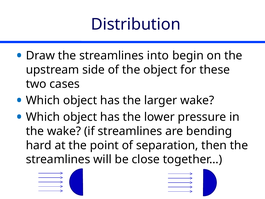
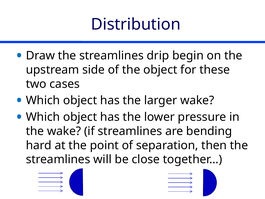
into: into -> drip
